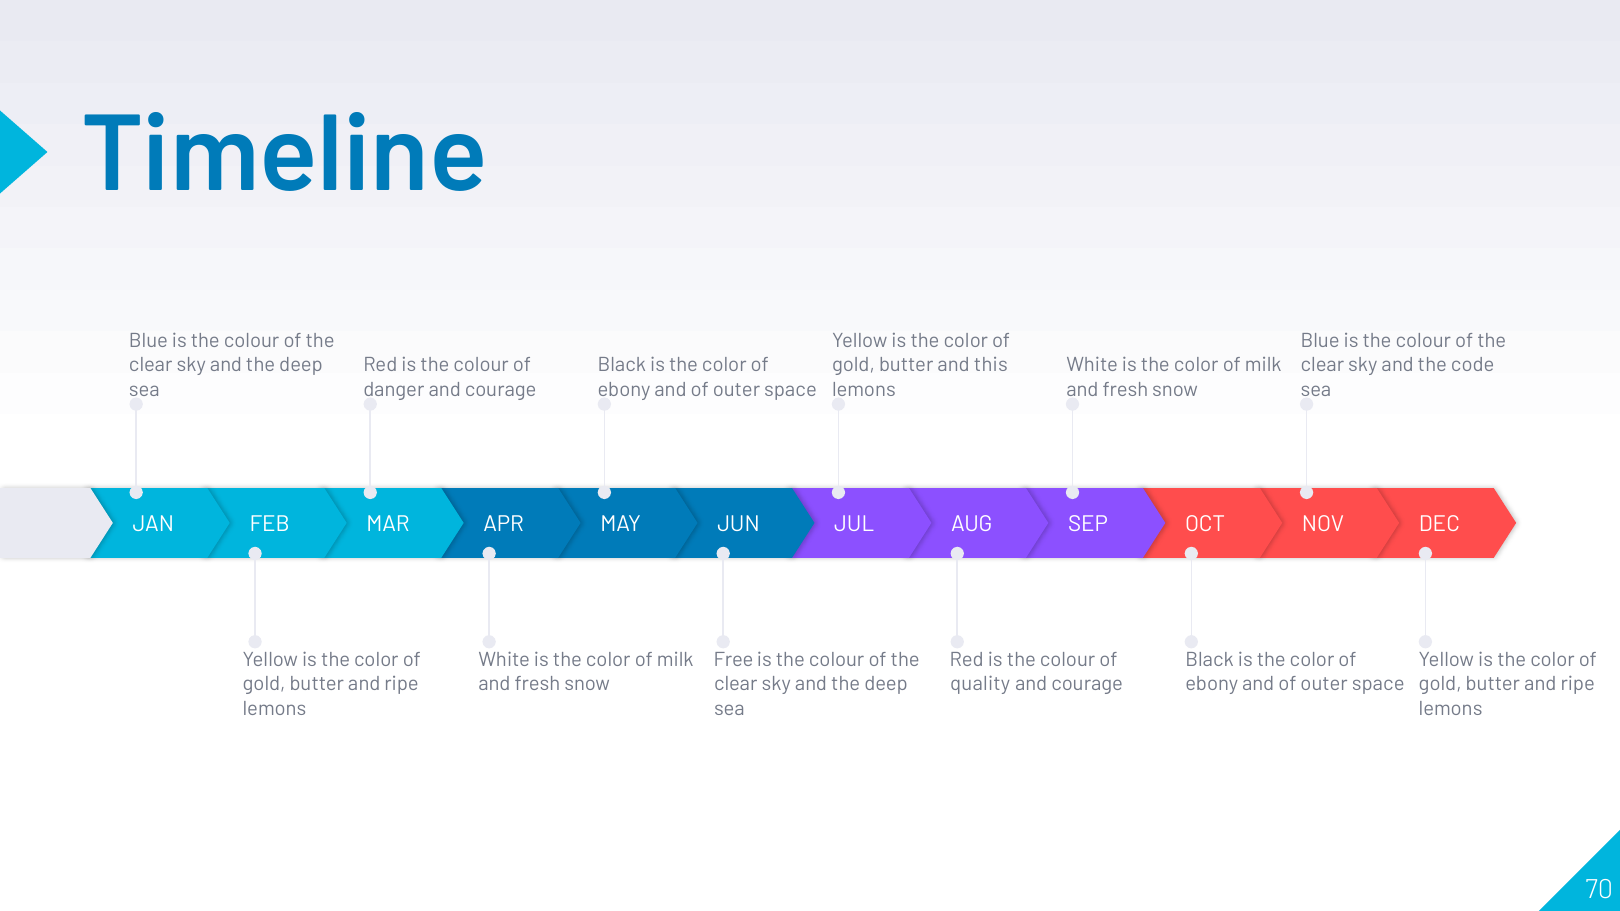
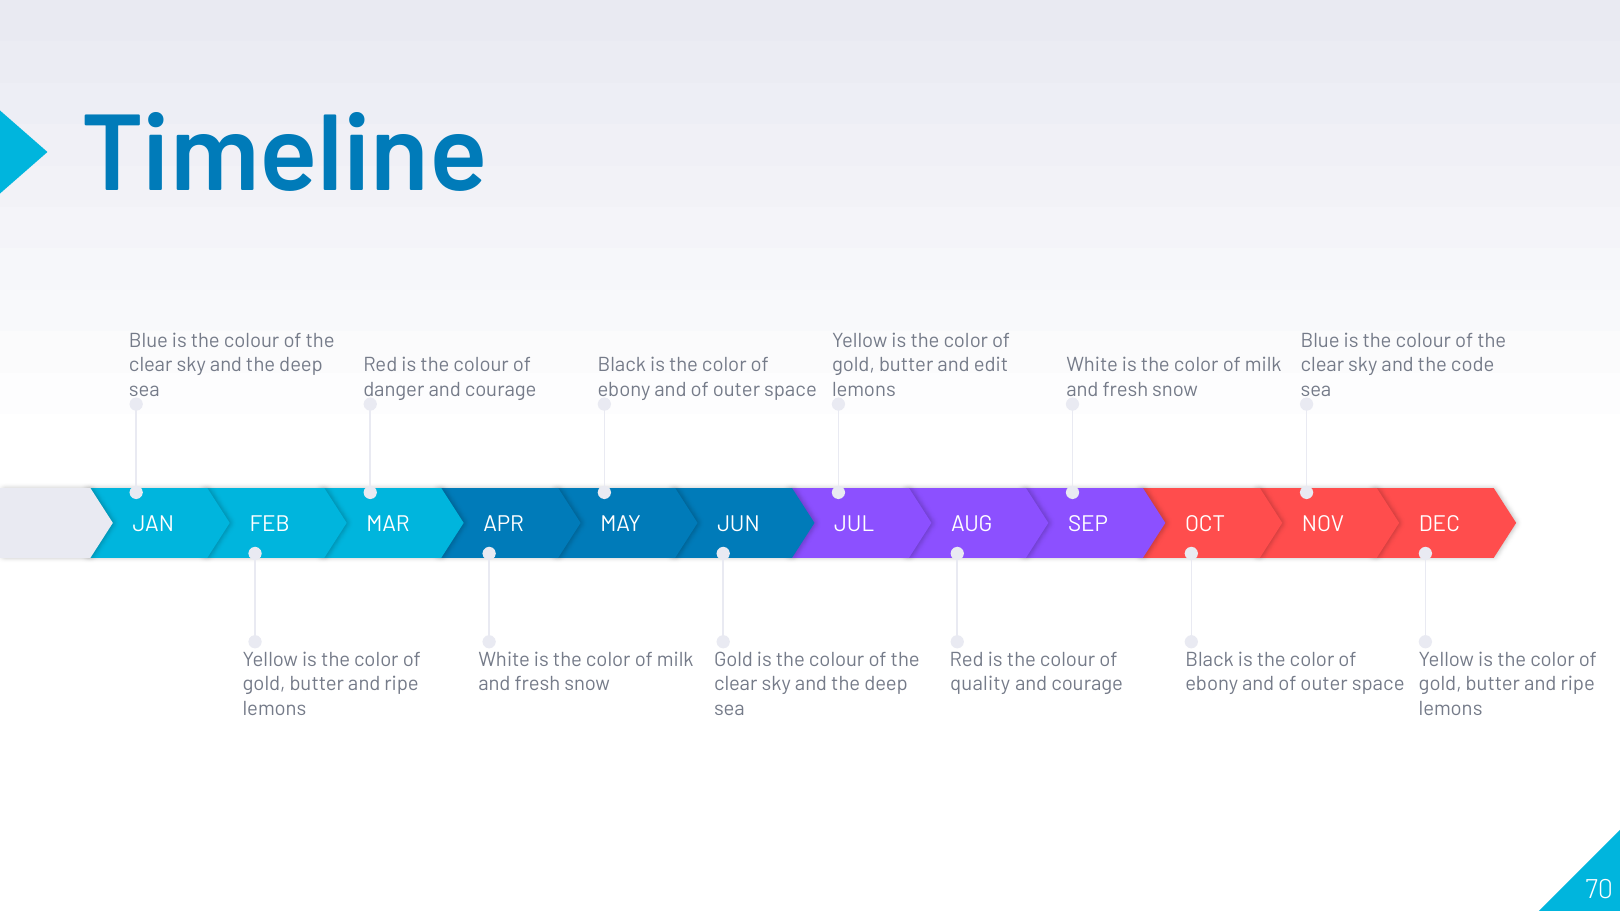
this: this -> edit
Free at (734, 660): Free -> Gold
